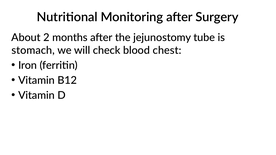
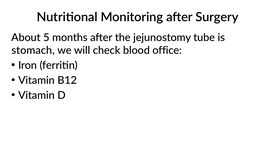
2: 2 -> 5
chest: chest -> office
